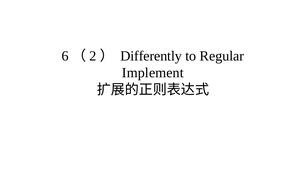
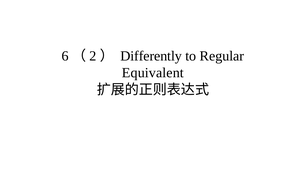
Implement: Implement -> Equivalent
